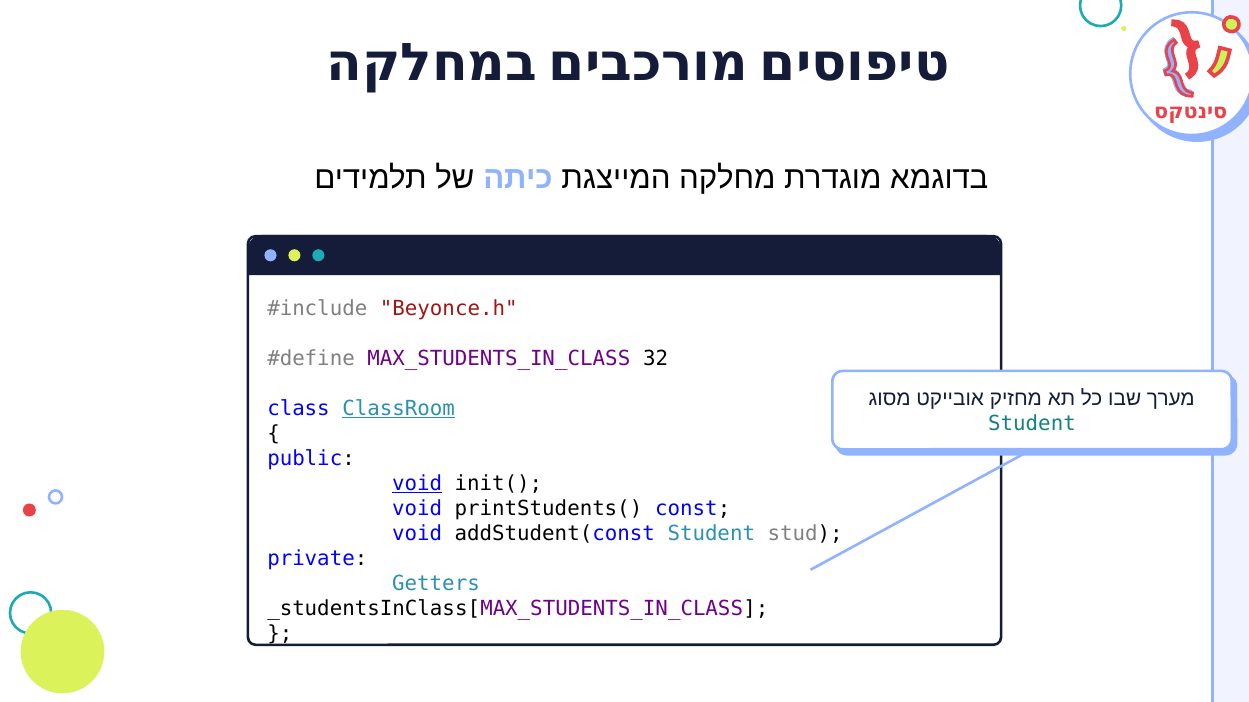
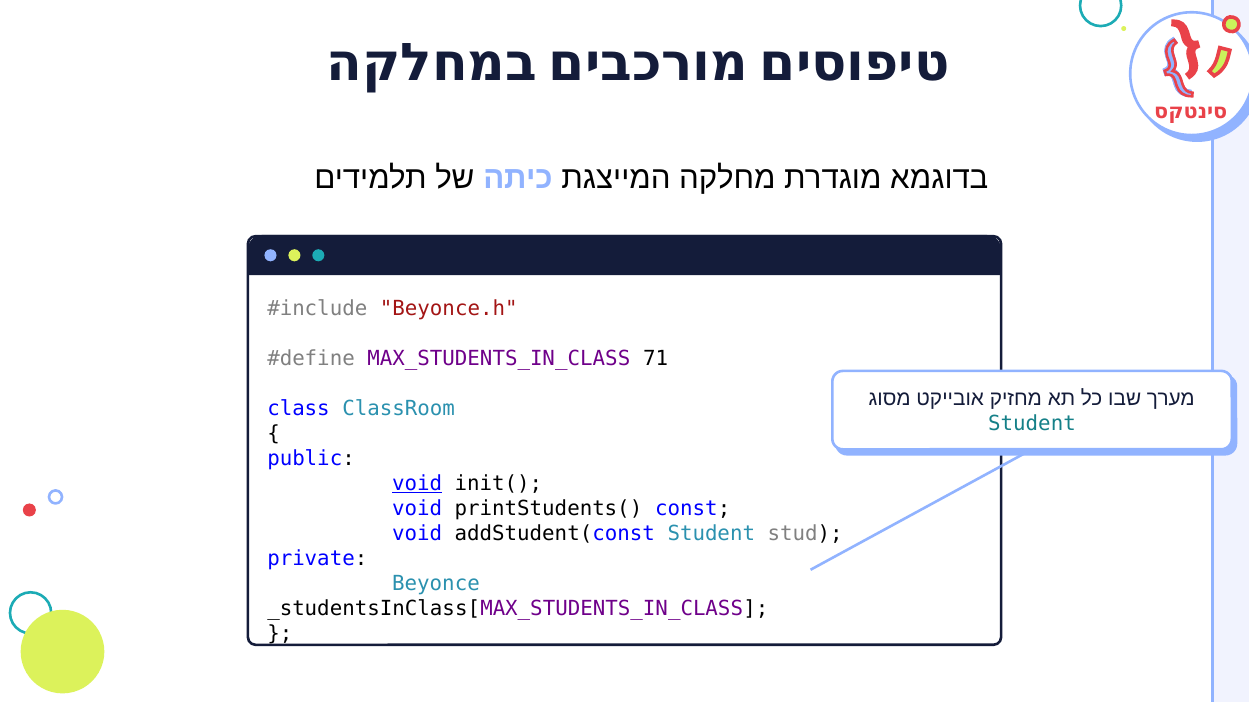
32: 32 -> 71
ClassRoom underline: present -> none
Getters: Getters -> Beyonce
